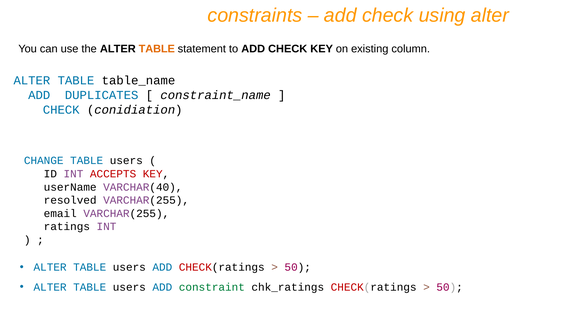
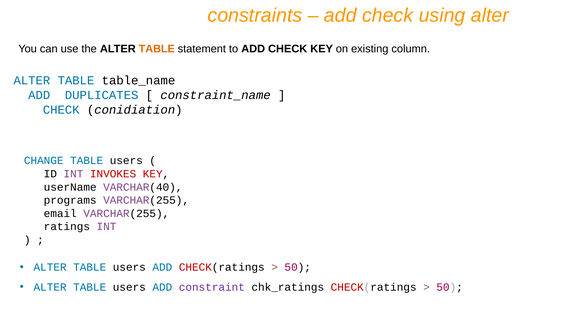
ACCEPTS: ACCEPTS -> INVOKES
resolved: resolved -> programs
constraint colour: green -> purple
